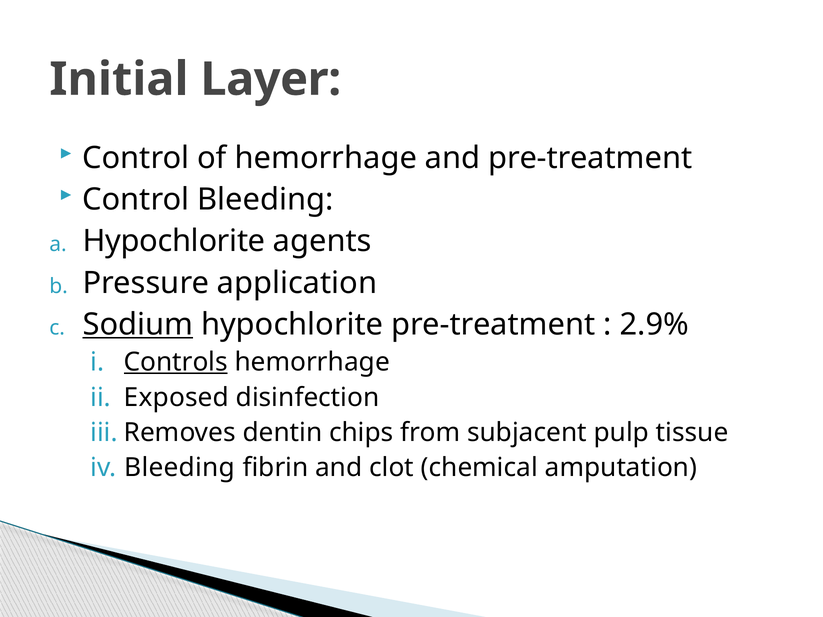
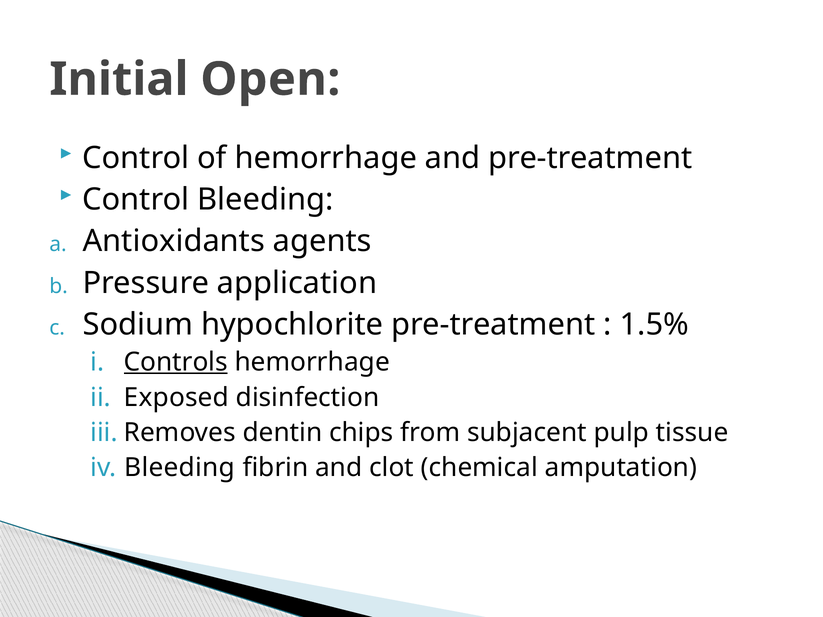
Layer: Layer -> Open
Hypochlorite at (174, 241): Hypochlorite -> Antioxidants
Sodium underline: present -> none
2.9%: 2.9% -> 1.5%
